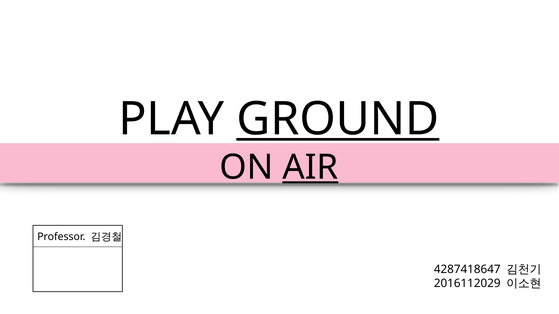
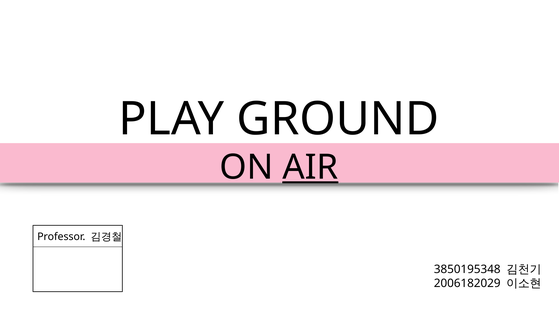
GROUND underline: present -> none
4287418647: 4287418647 -> 3850195348
2016112029: 2016112029 -> 2006182029
